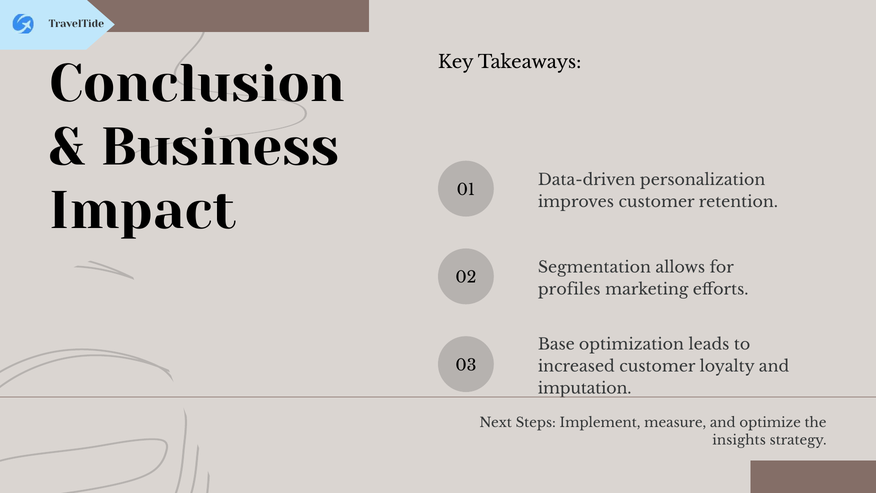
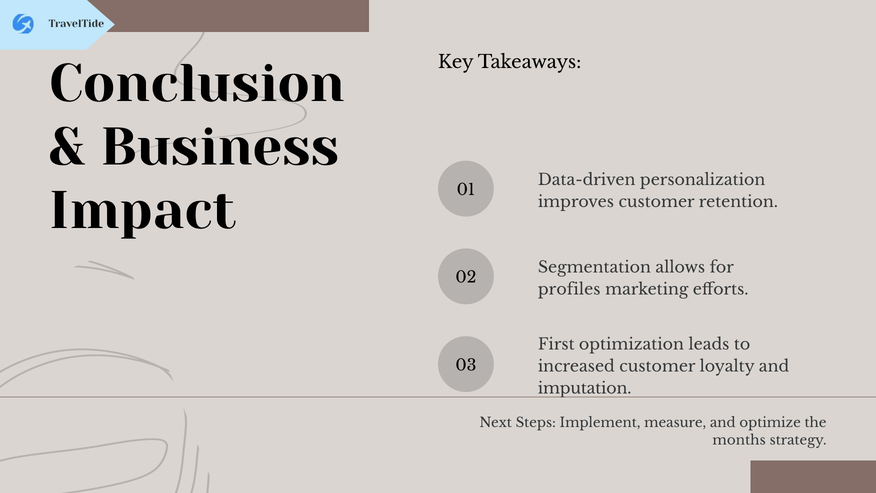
Base: Base -> First
insights: insights -> months
